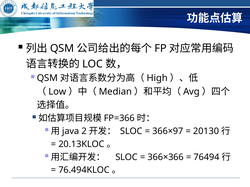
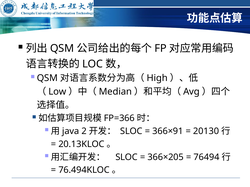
366×97: 366×97 -> 366×91
366×366: 366×366 -> 366×205
